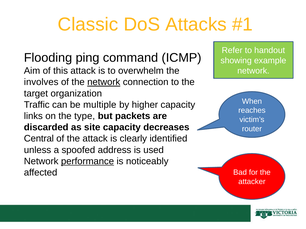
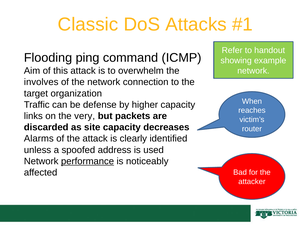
network at (104, 82) underline: present -> none
multiple: multiple -> defense
type: type -> very
Central: Central -> Alarms
